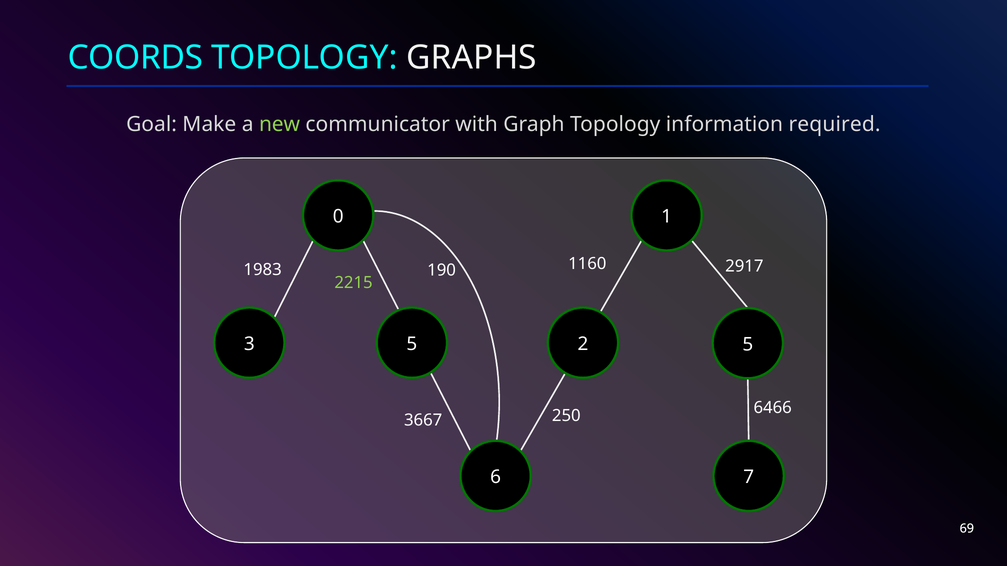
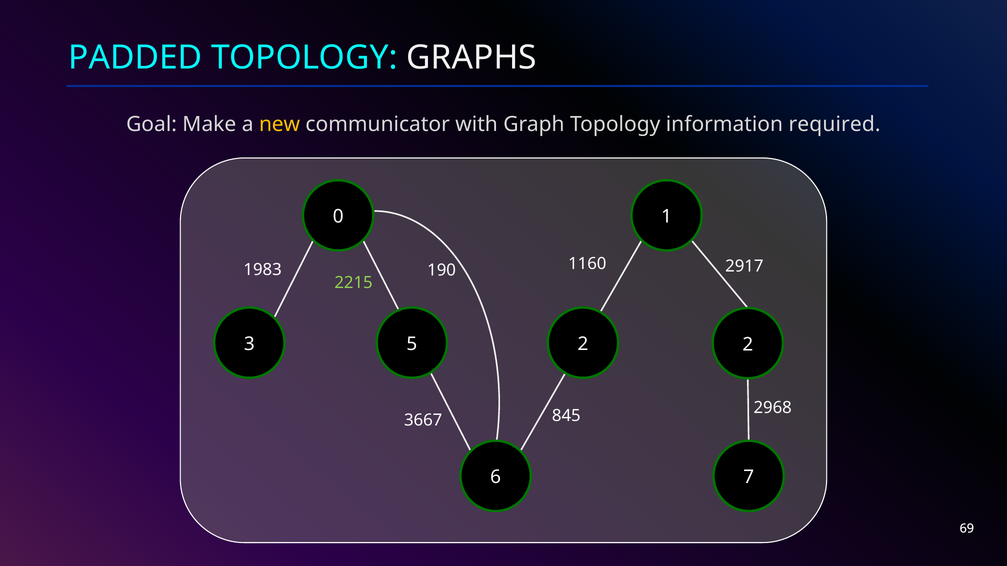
COORDS: COORDS -> PADDED
new colour: light green -> yellow
3 5: 5 -> 2
6466: 6466 -> 2968
250: 250 -> 845
